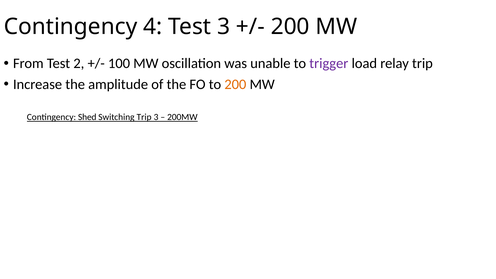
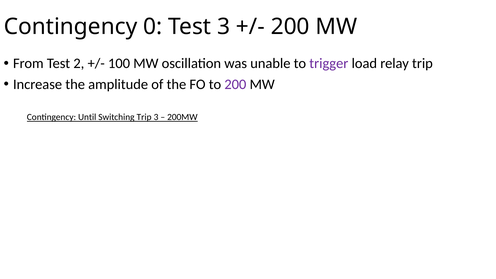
4: 4 -> 0
200 at (235, 84) colour: orange -> purple
Shed: Shed -> Until
